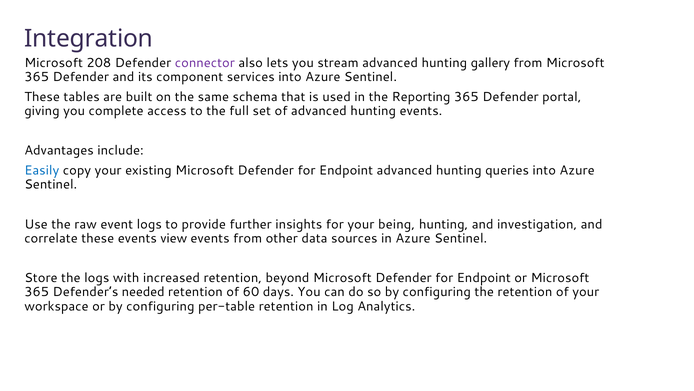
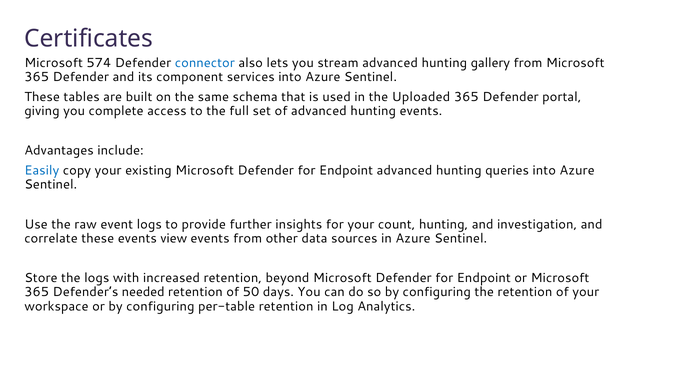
Integration: Integration -> Certificates
208: 208 -> 574
connector colour: purple -> blue
Reporting: Reporting -> Uploaded
being: being -> count
60: 60 -> 50
